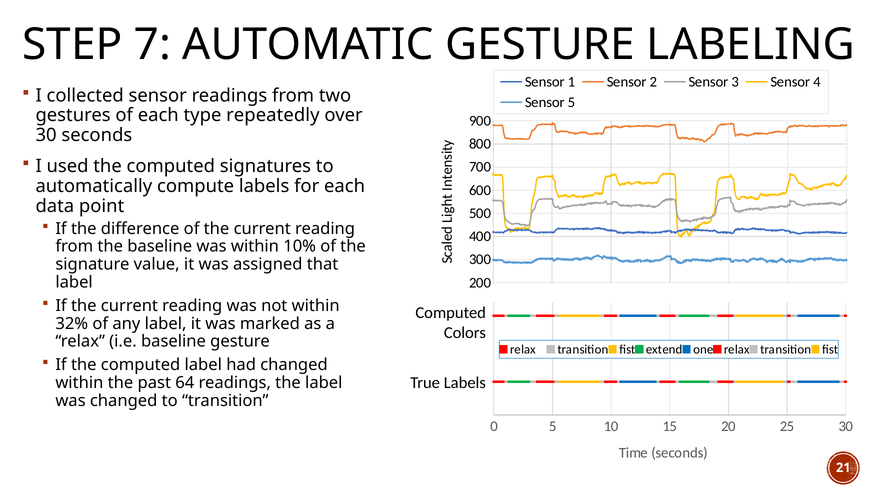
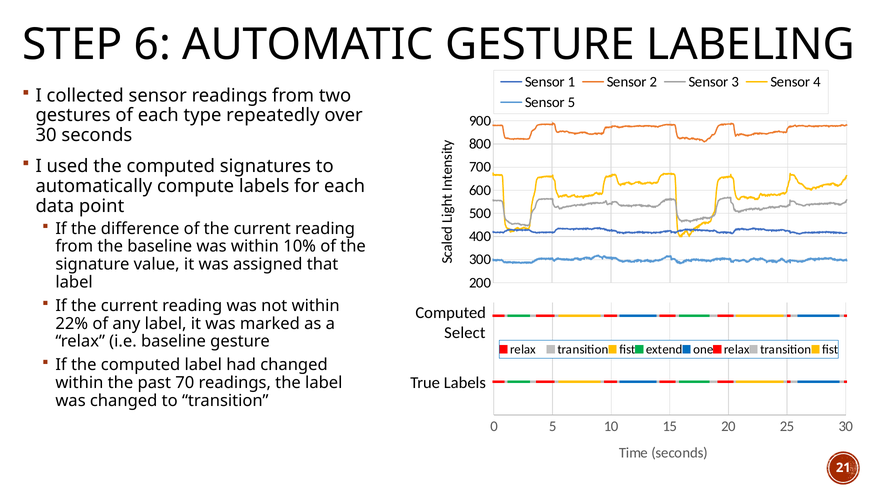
7: 7 -> 6
32%: 32% -> 22%
Colors: Colors -> Select
64: 64 -> 70
